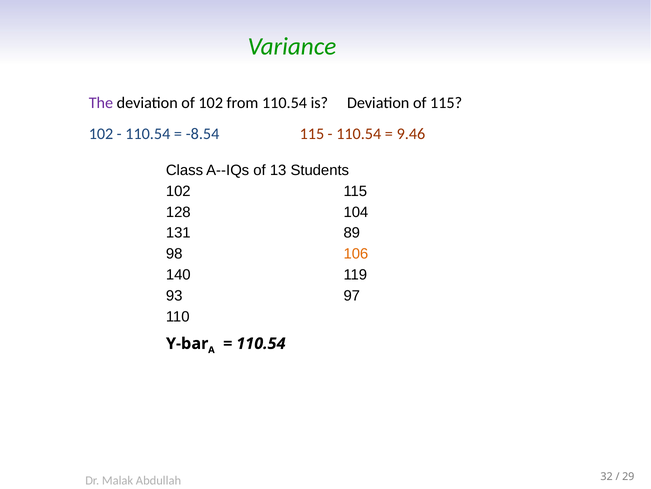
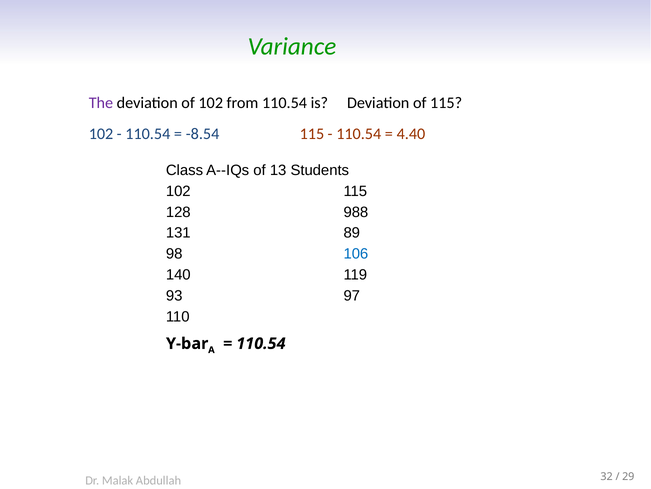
9.46: 9.46 -> 4.40
104: 104 -> 988
106 colour: orange -> blue
